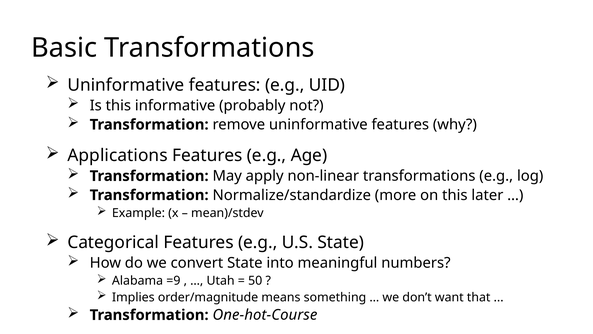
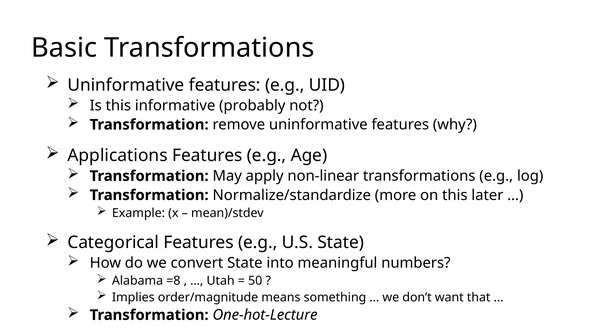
=9: =9 -> =8
One-hot-Course: One-hot-Course -> One-hot-Lecture
